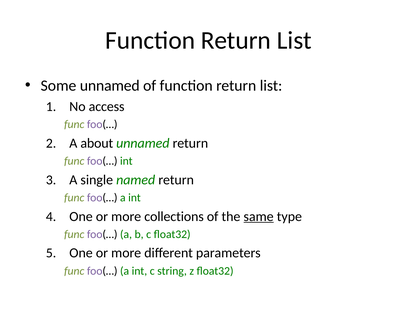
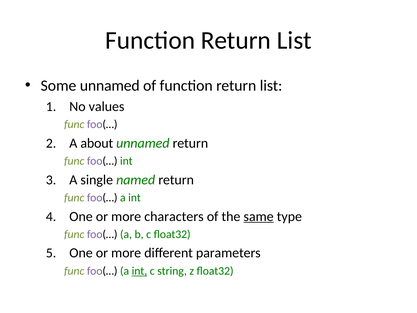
access: access -> values
collections: collections -> characters
int at (139, 271) underline: none -> present
